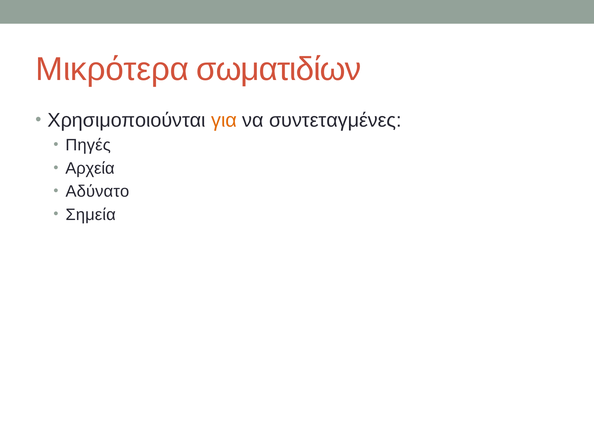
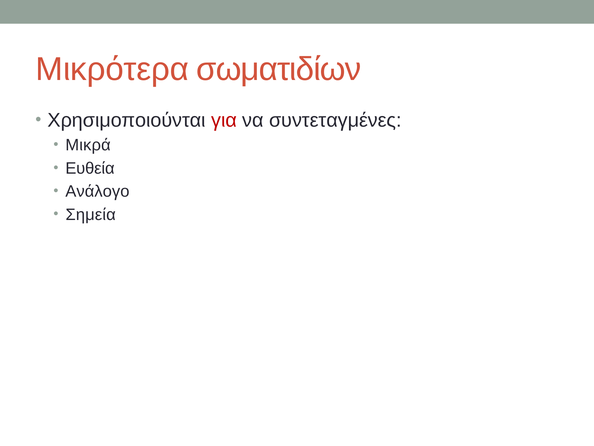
για colour: orange -> red
Πηγές: Πηγές -> Μικρά
Αρχεία: Αρχεία -> Ευθεία
Αδύνατο: Αδύνατο -> Ανάλογο
